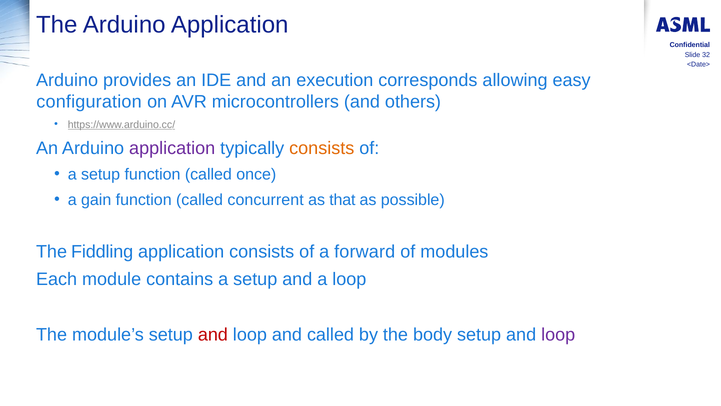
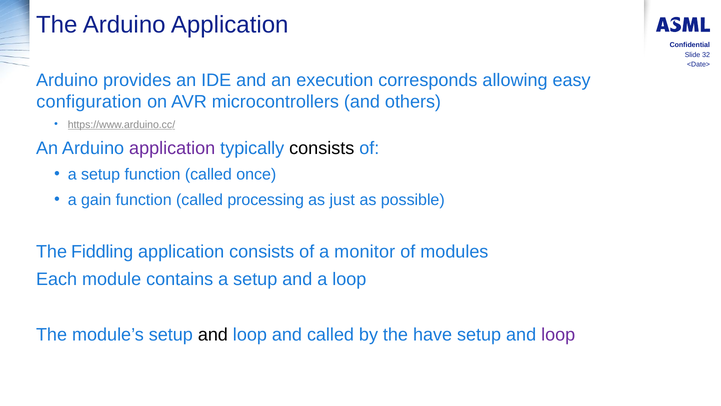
consists at (322, 148) colour: orange -> black
concurrent: concurrent -> processing
that: that -> just
forward: forward -> monitor
and at (213, 334) colour: red -> black
body: body -> have
